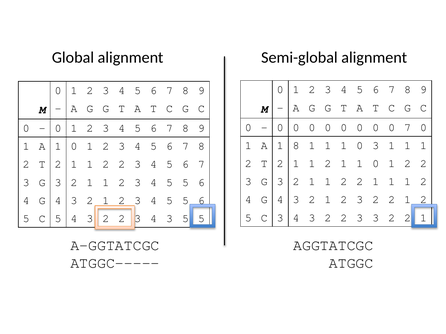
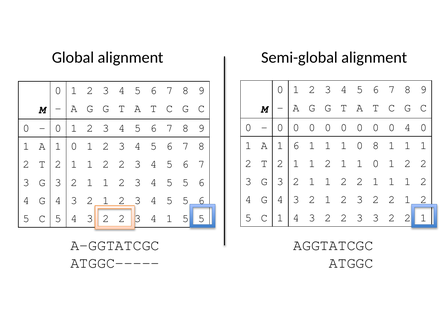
0 7: 7 -> 4
1 8: 8 -> 6
0 3: 3 -> 8
C 3: 3 -> 1
3 at (170, 219): 3 -> 1
